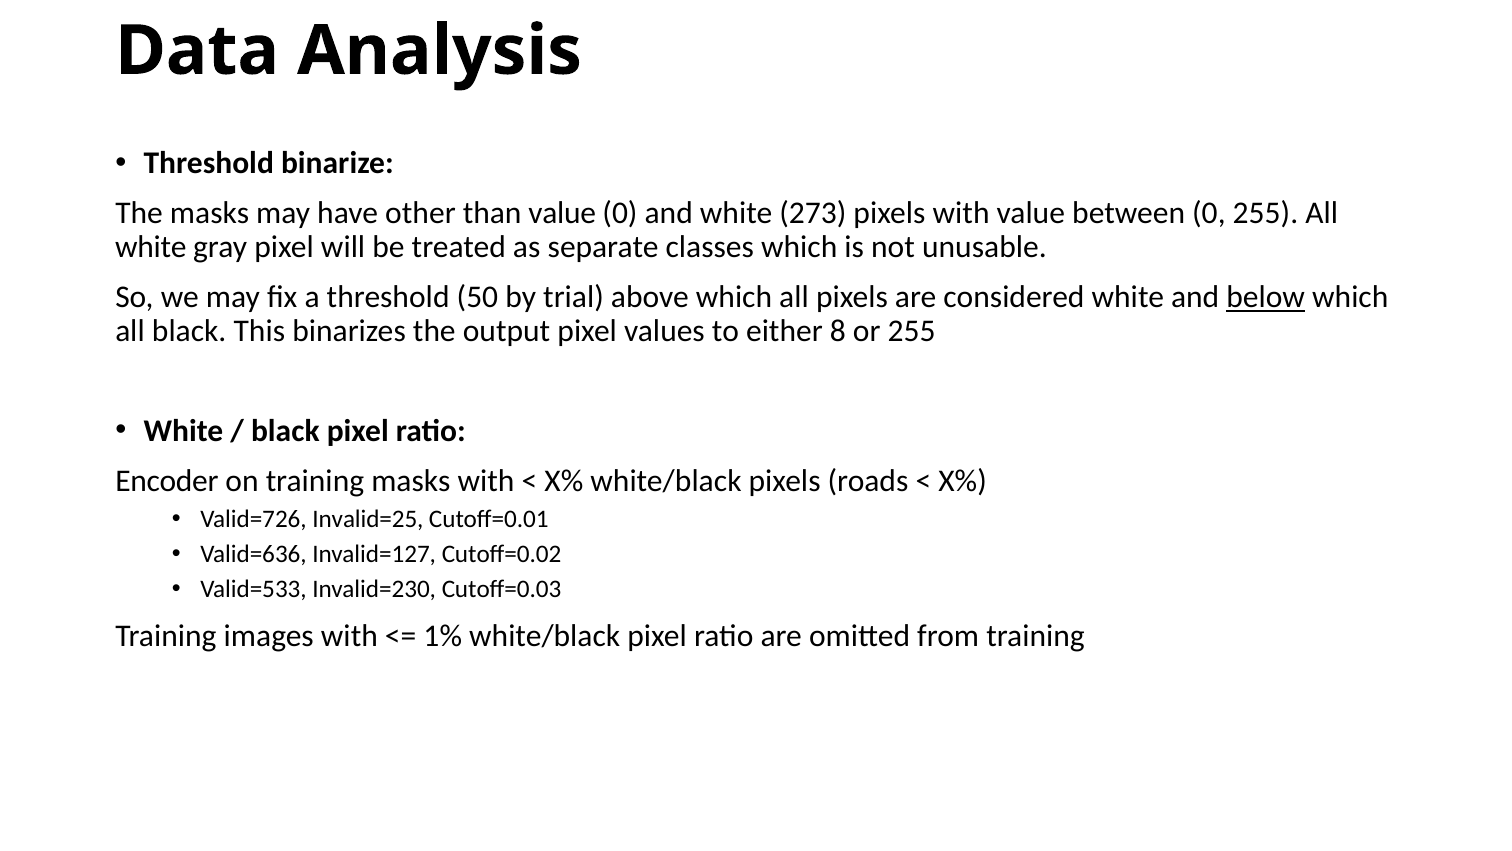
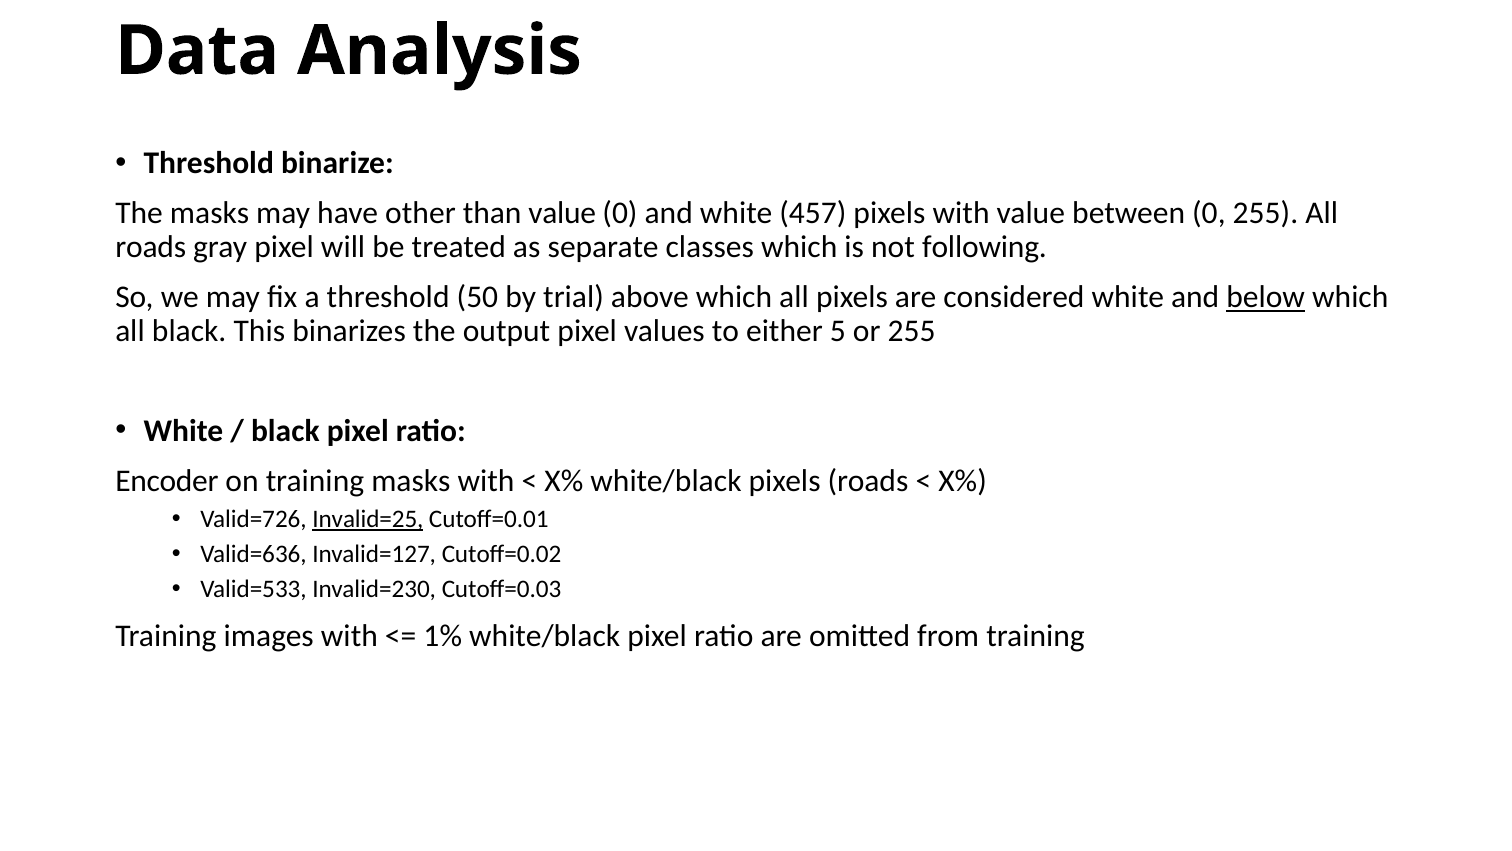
273: 273 -> 457
white at (151, 247): white -> roads
unusable: unusable -> following
8: 8 -> 5
Invalid=25 underline: none -> present
